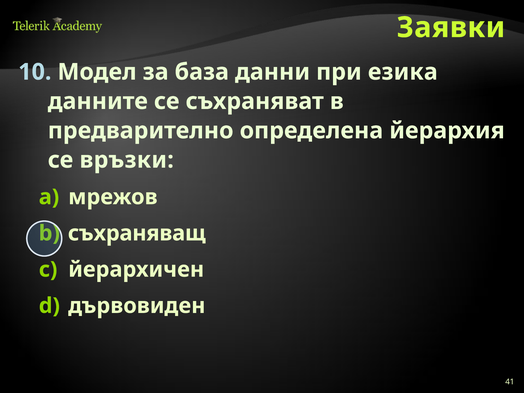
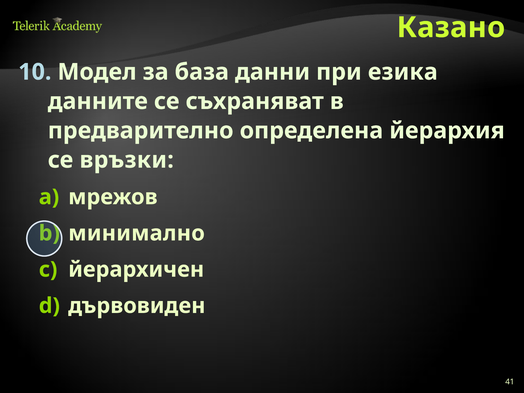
Заявки: Заявки -> Казано
съхраняващ: съхраняващ -> минимално
